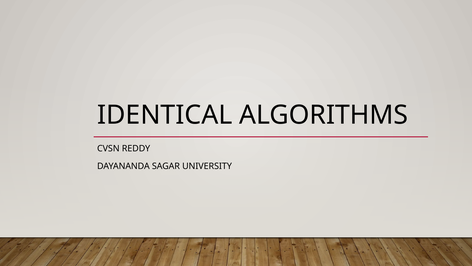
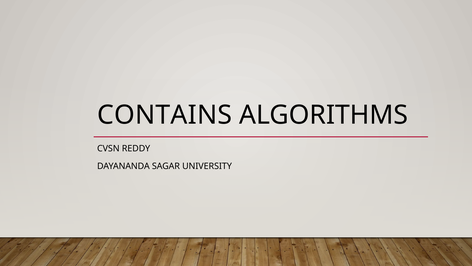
IDENTICAL: IDENTICAL -> CONTAINS
